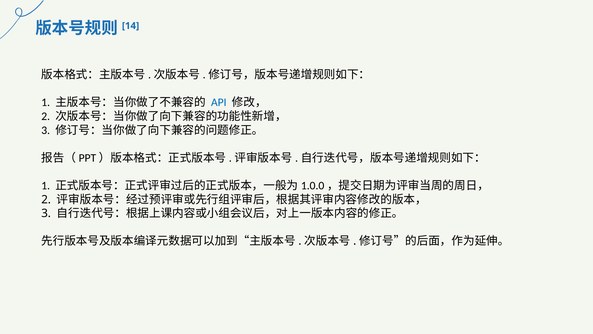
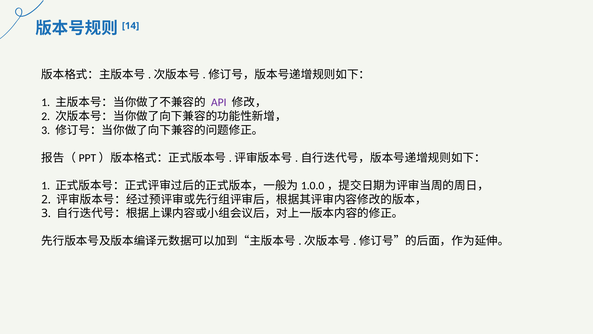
API colour: blue -> purple
